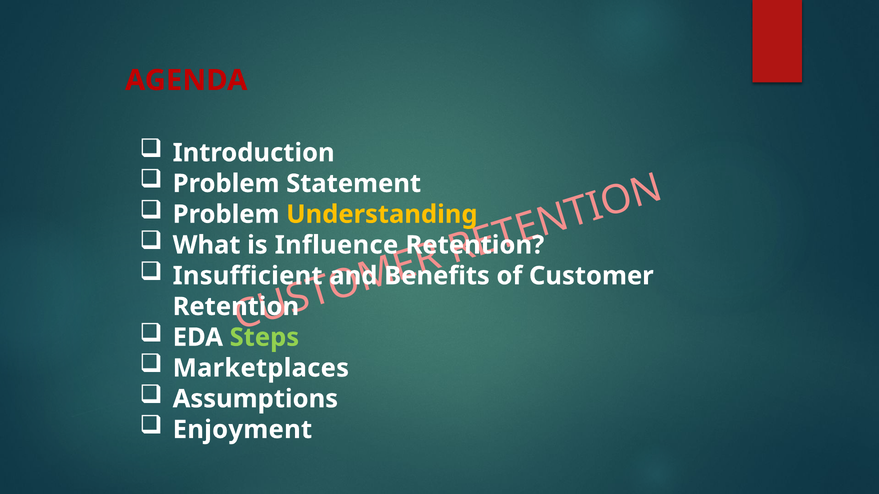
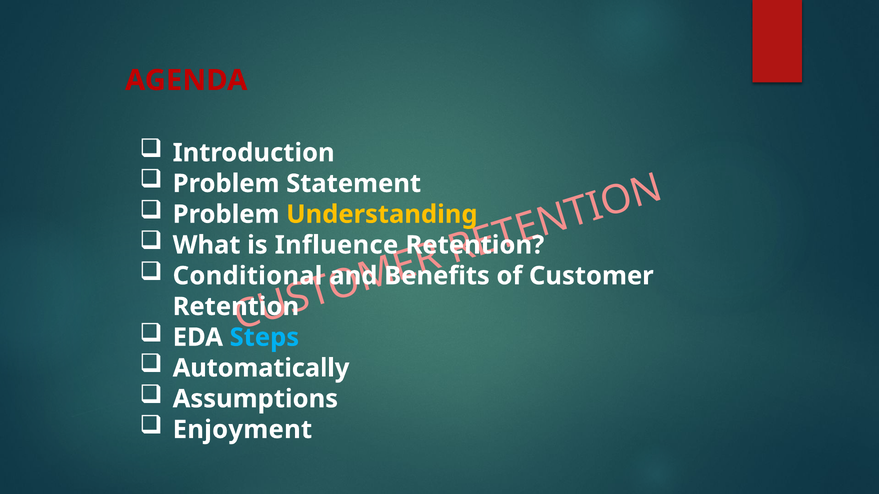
Insufficient: Insufficient -> Conditional
Steps colour: light green -> light blue
Marketplaces: Marketplaces -> Automatically
